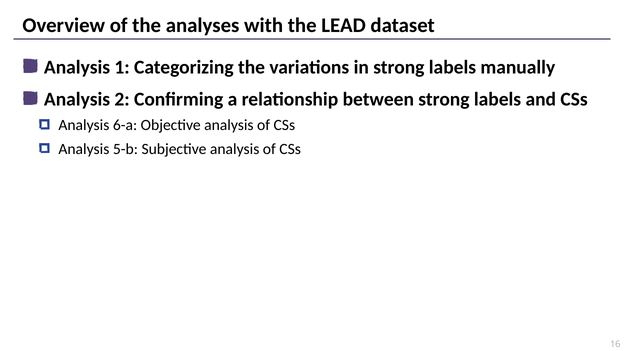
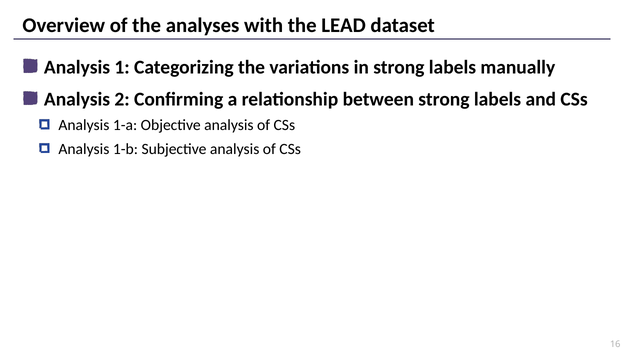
6-a: 6-a -> 1-a
5-b: 5-b -> 1-b
